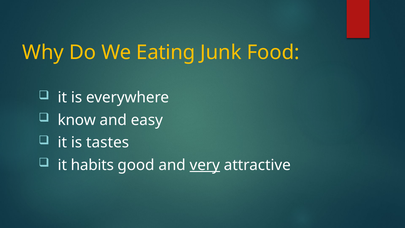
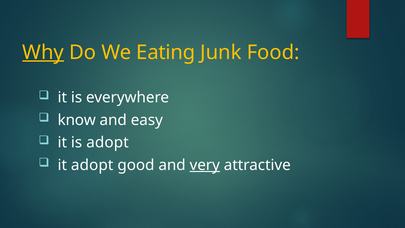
Why underline: none -> present
is tastes: tastes -> adopt
it habits: habits -> adopt
